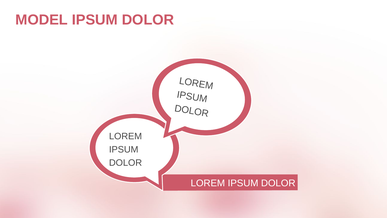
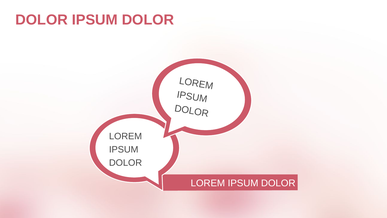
MODEL at (42, 20): MODEL -> DOLOR
